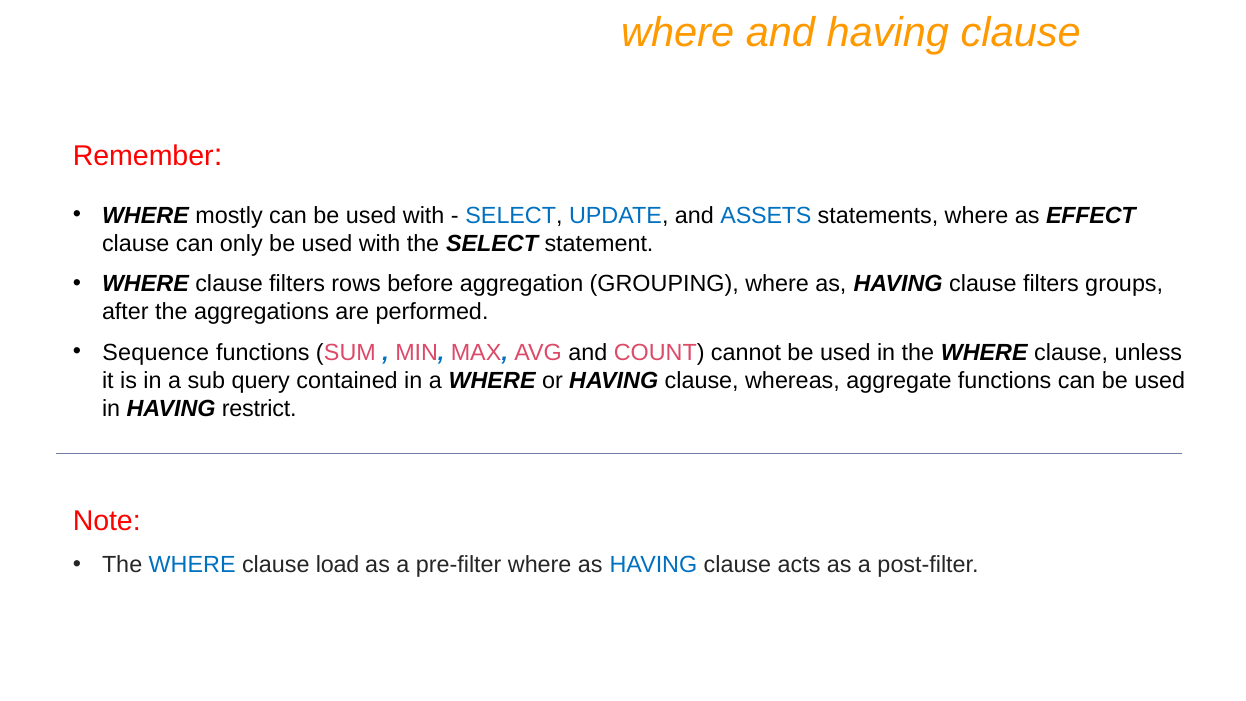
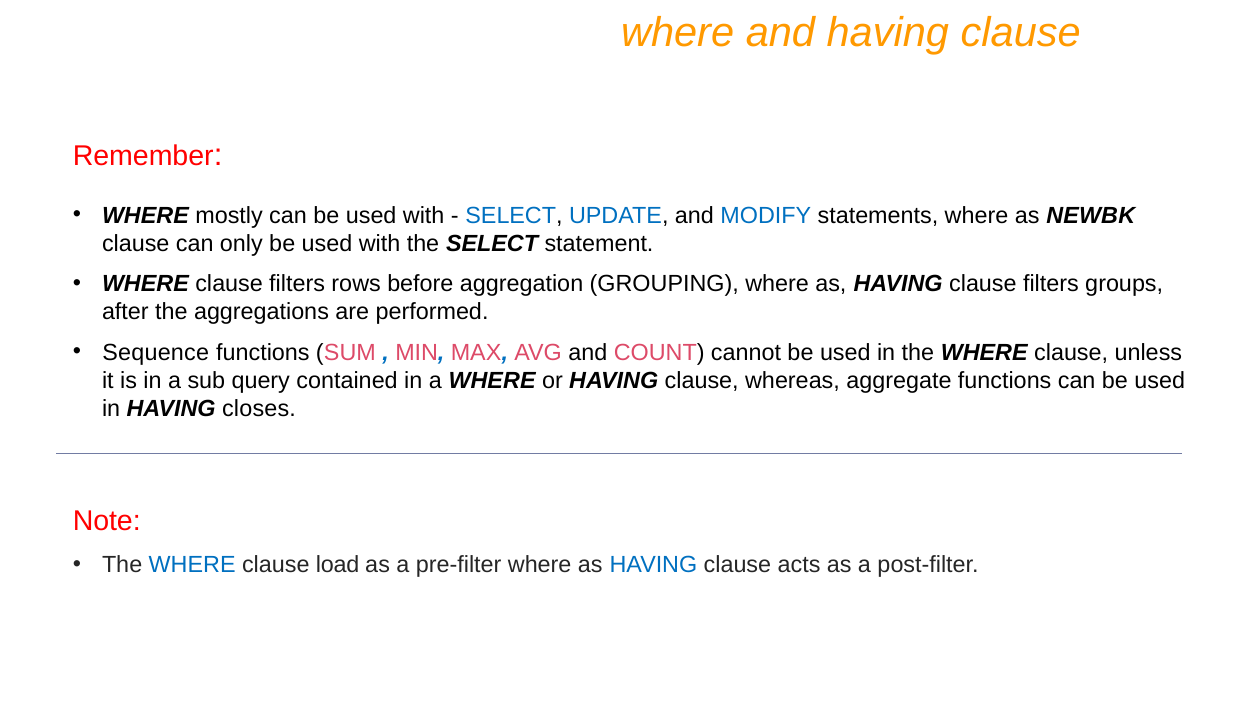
ASSETS: ASSETS -> MODIFY
EFFECT: EFFECT -> NEWBK
restrict: restrict -> closes
